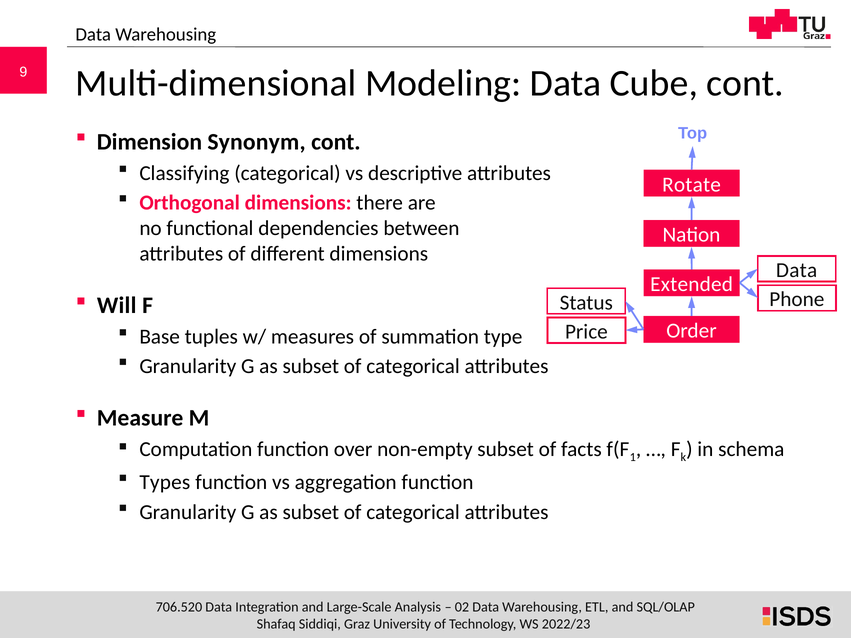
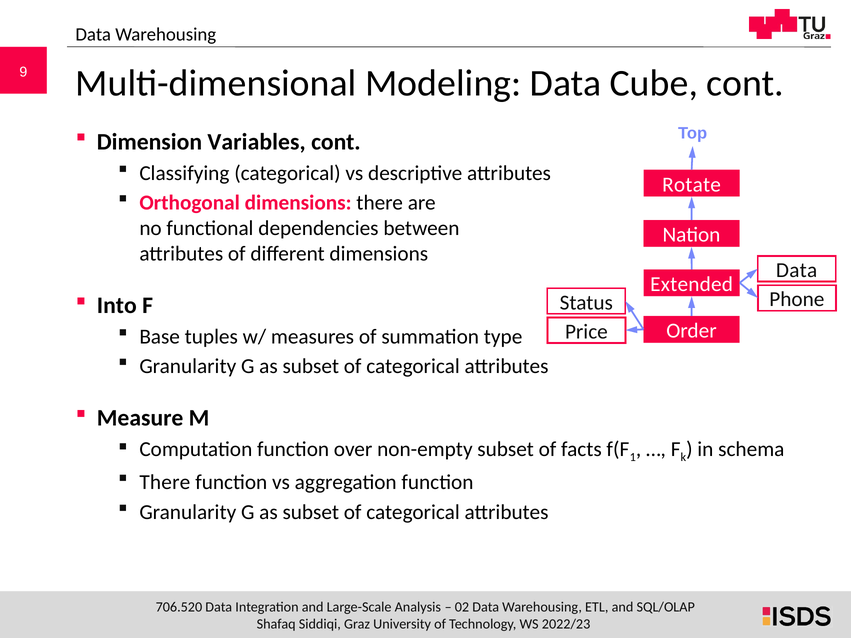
Synonym: Synonym -> Variables
Will: Will -> Into
Types at (165, 483): Types -> There
